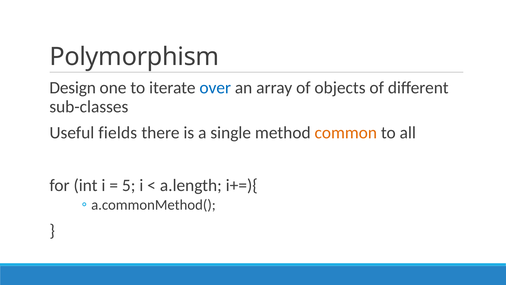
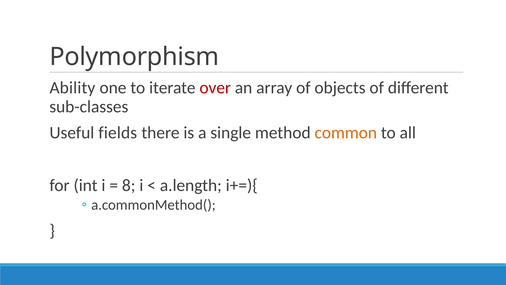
Design: Design -> Ability
over colour: blue -> red
5: 5 -> 8
